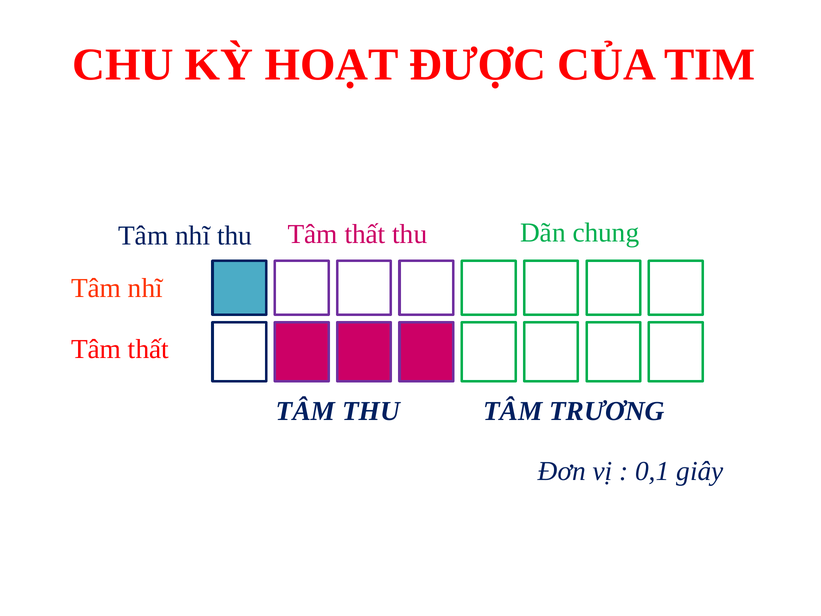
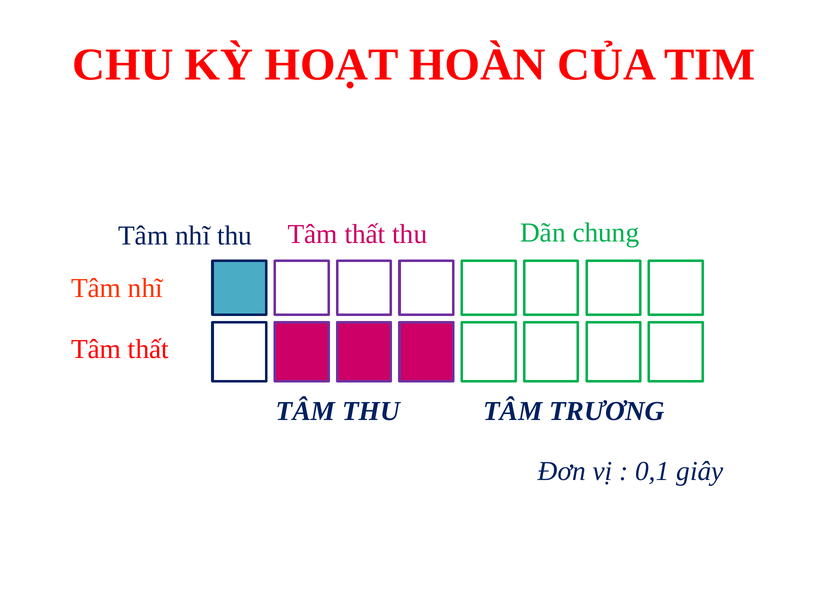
ĐƯỢC: ĐƯỢC -> HOÀN
